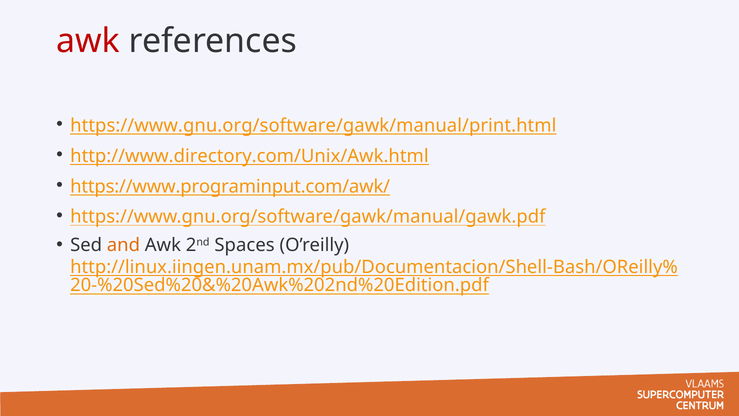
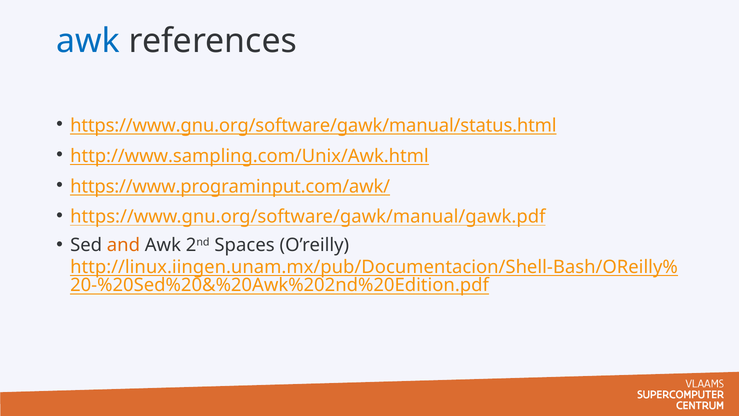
awk at (88, 41) colour: red -> blue
https://www.gnu.org/software/gawk/manual/print.html: https://www.gnu.org/software/gawk/manual/print.html -> https://www.gnu.org/software/gawk/manual/status.html
http://www.directory.com/Unix/Awk.html: http://www.directory.com/Unix/Awk.html -> http://www.sampling.com/Unix/Awk.html
